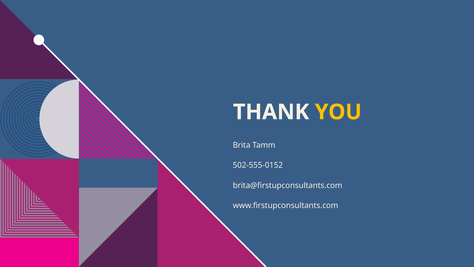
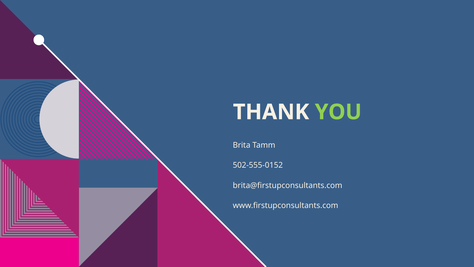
YOU colour: yellow -> light green
